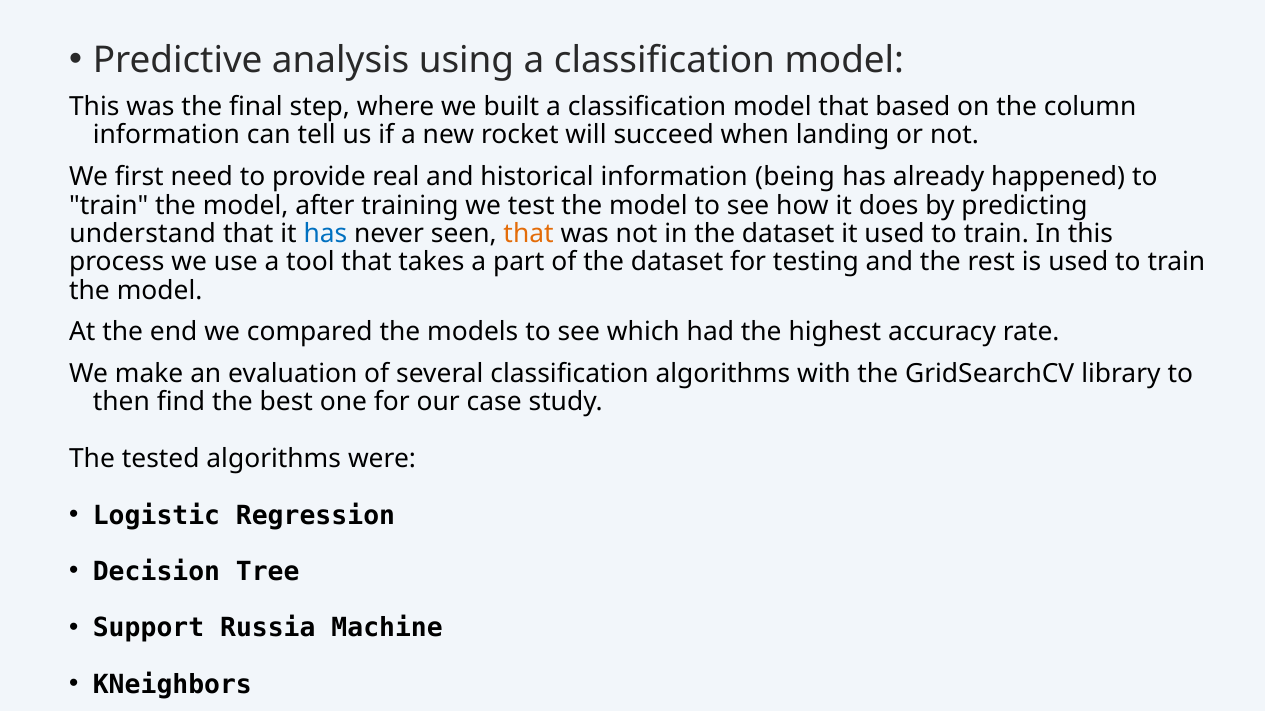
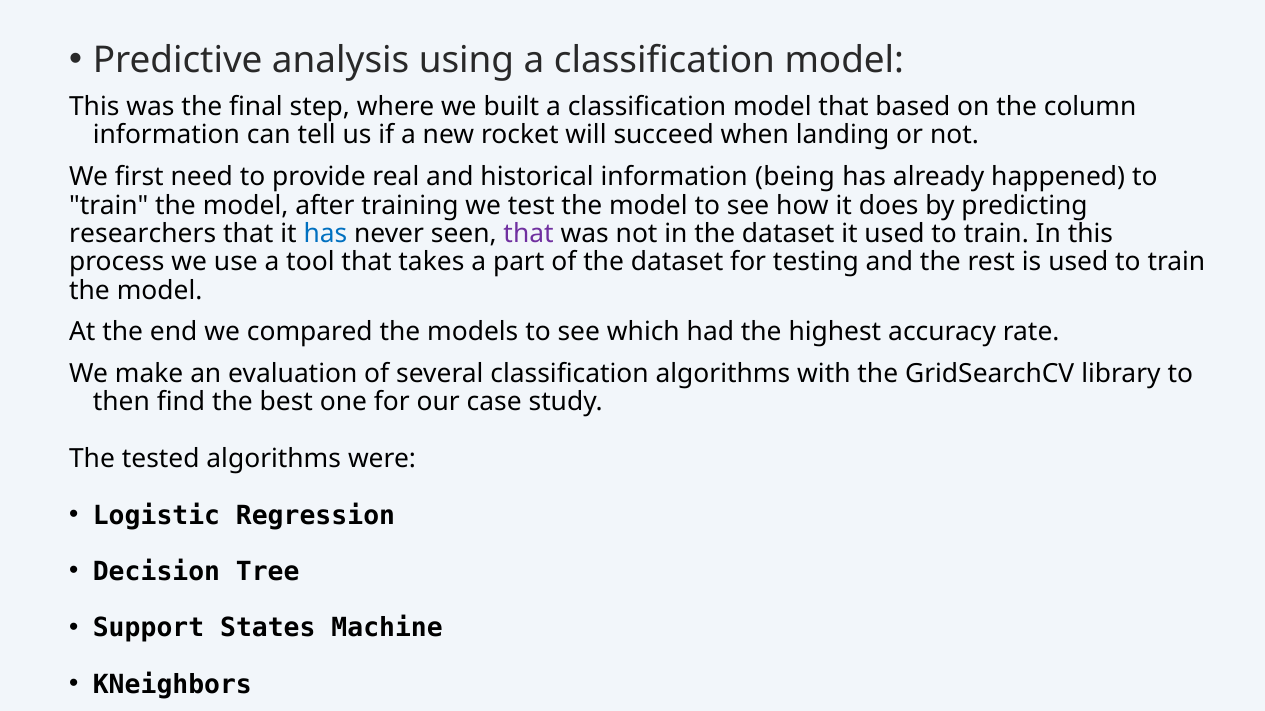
understand: understand -> researchers
that at (529, 234) colour: orange -> purple
Russia: Russia -> States
